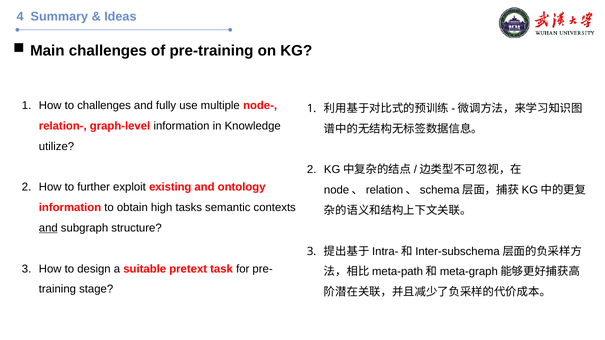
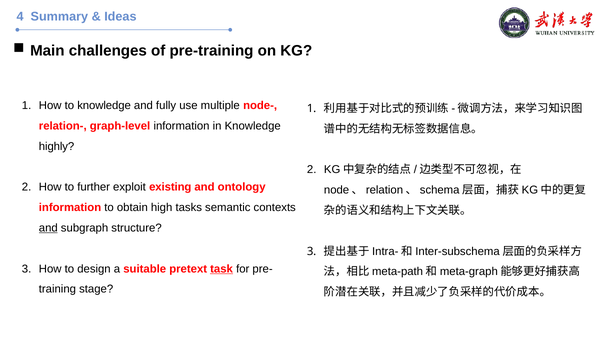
to challenges: challenges -> knowledge
utilize: utilize -> highly
task underline: none -> present
